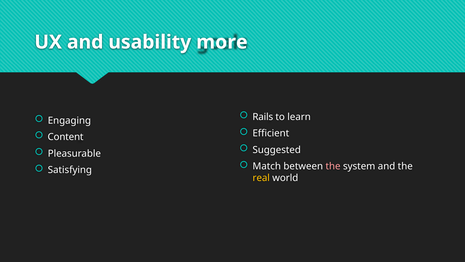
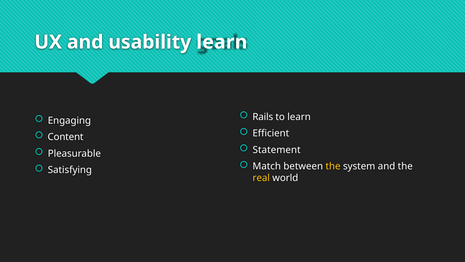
usability more: more -> learn
Suggested: Suggested -> Statement
the at (333, 166) colour: pink -> yellow
